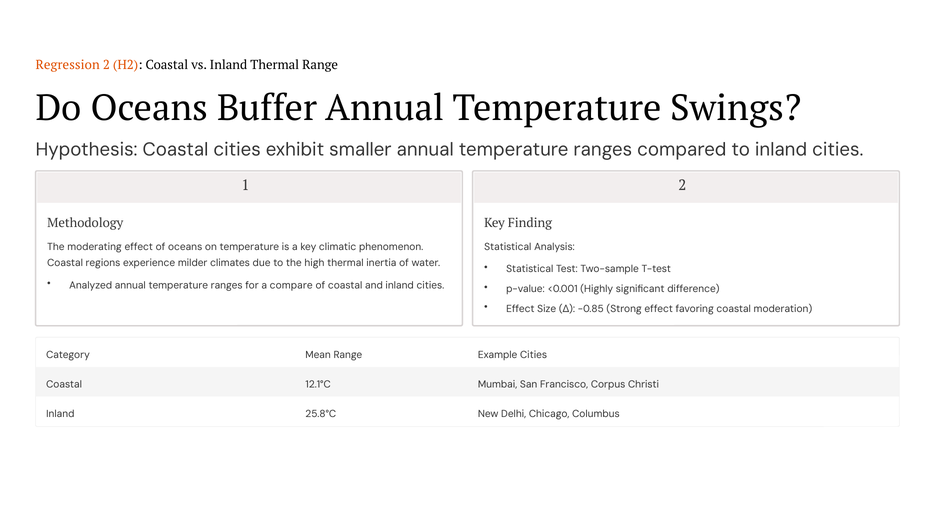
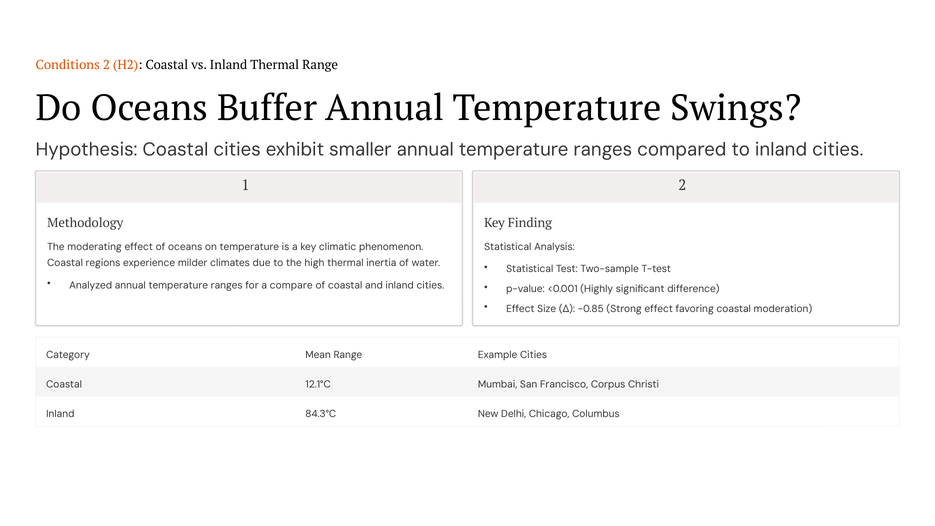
Regression: Regression -> Conditions
25.8°C: 25.8°C -> 84.3°C
